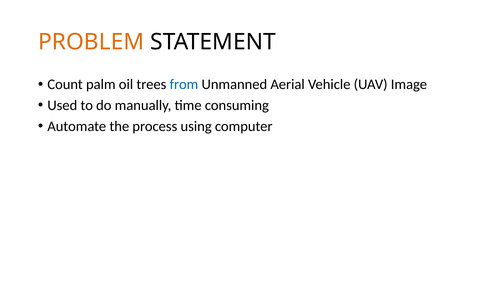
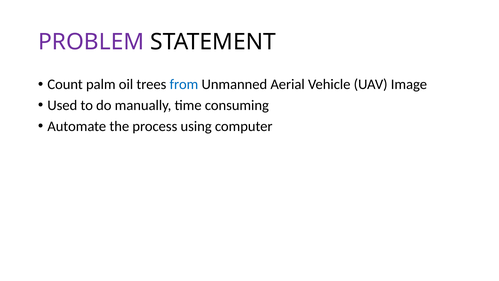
PROBLEM colour: orange -> purple
